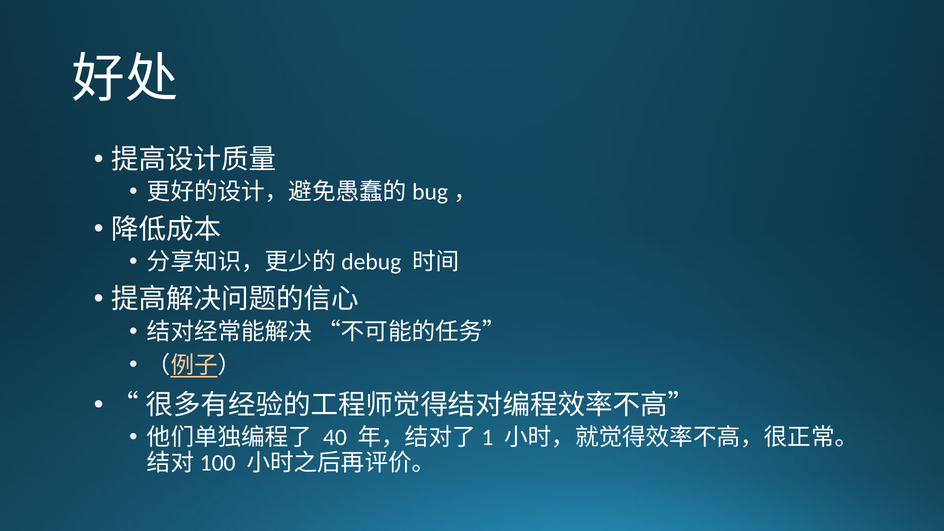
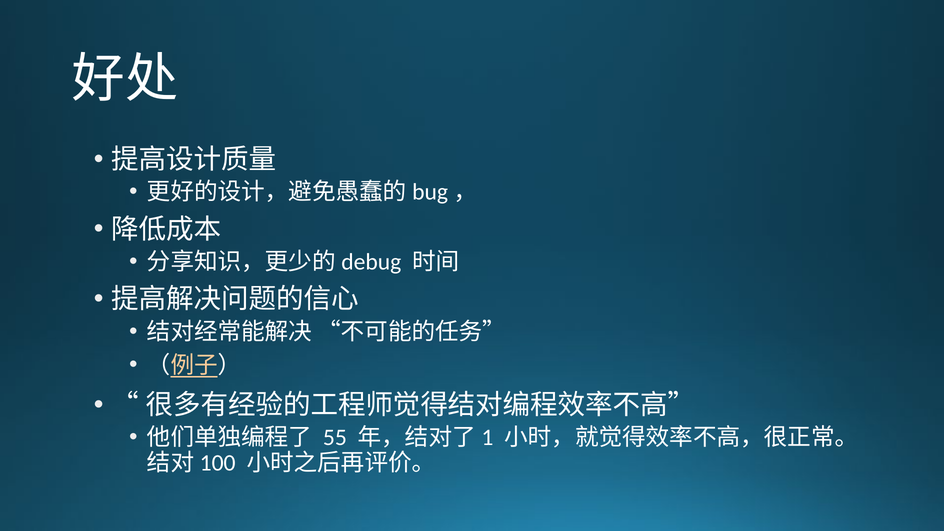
40: 40 -> 55
